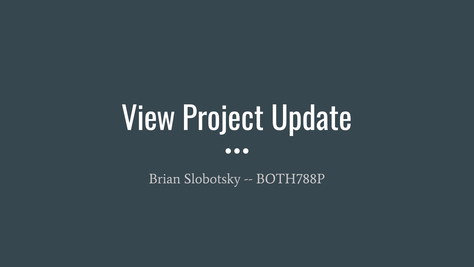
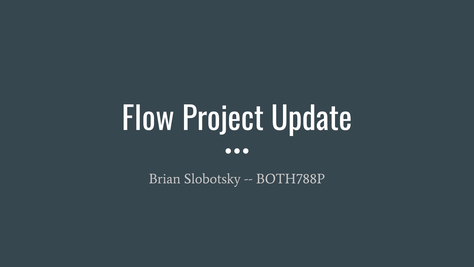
View: View -> Flow
